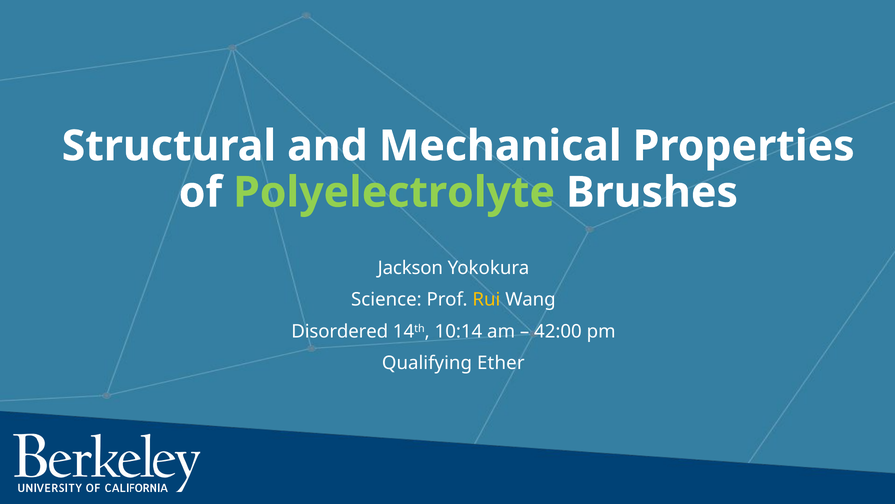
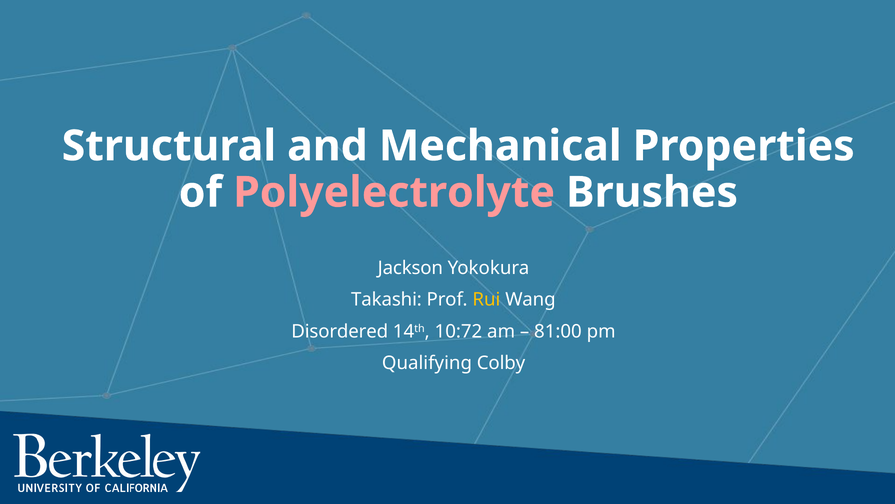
Polyelectrolyte colour: light green -> pink
Science: Science -> Takashi
10:14: 10:14 -> 10:72
42:00: 42:00 -> 81:00
Ether: Ether -> Colby
